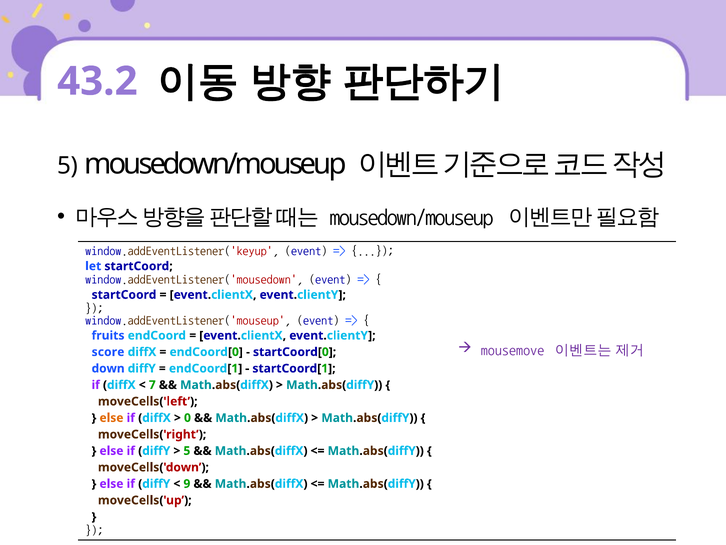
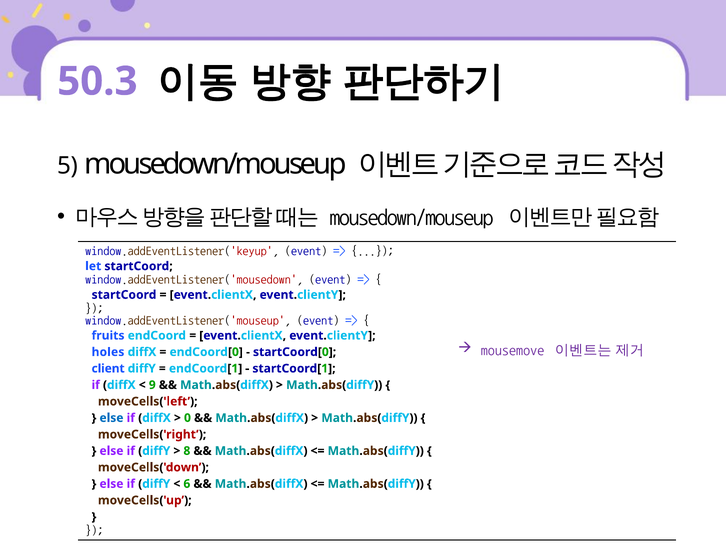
43.2: 43.2 -> 50.3
score: score -> holes
down: down -> client
7: 7 -> 9
else at (111, 418) colour: orange -> blue
5 at (187, 450): 5 -> 8
9: 9 -> 6
